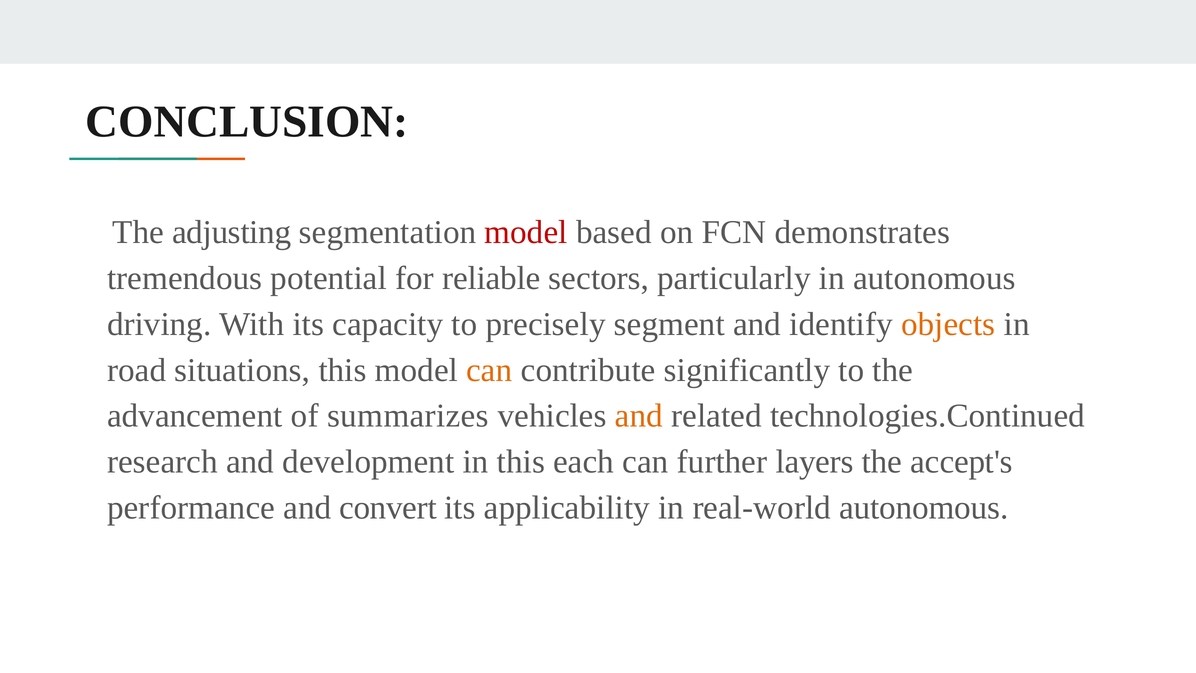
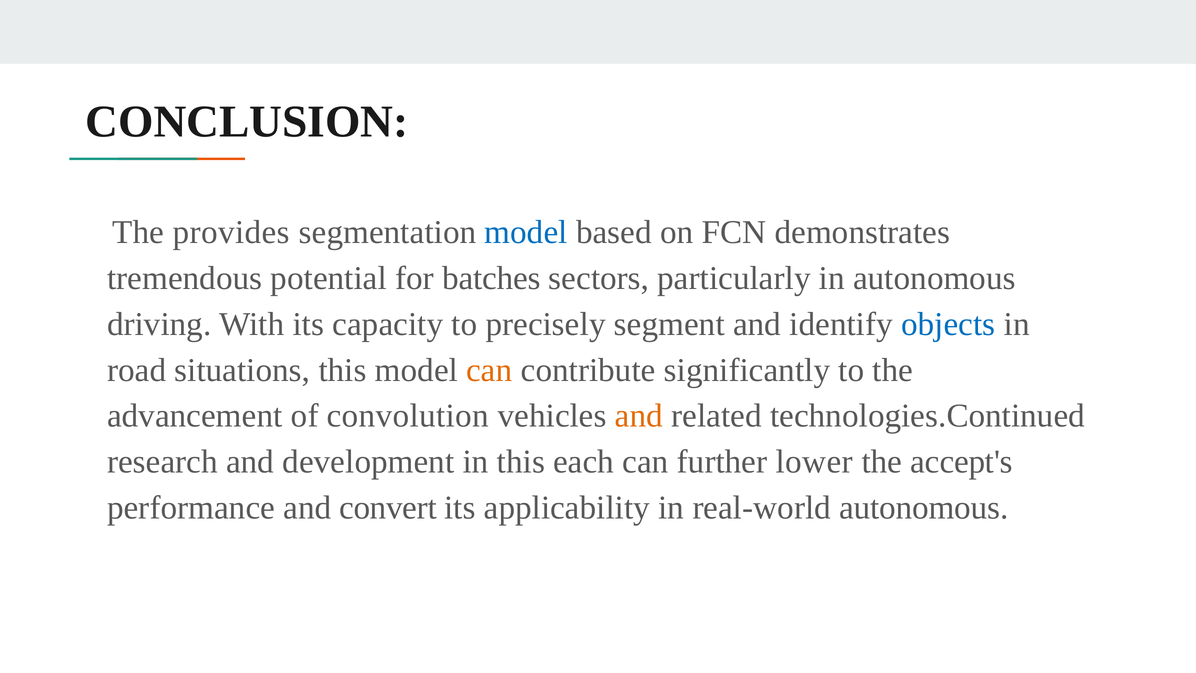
adjusting: adjusting -> provides
model at (526, 232) colour: red -> blue
reliable: reliable -> batches
objects colour: orange -> blue
summarizes: summarizes -> convolution
layers: layers -> lower
